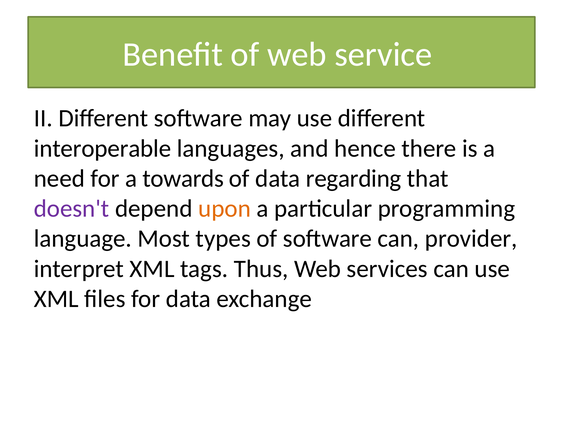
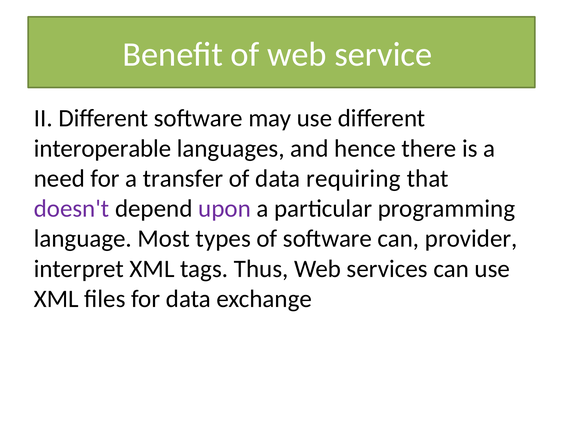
towards: towards -> transfer
regarding: regarding -> requiring
upon colour: orange -> purple
